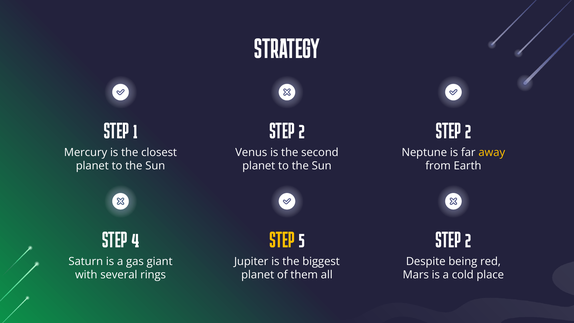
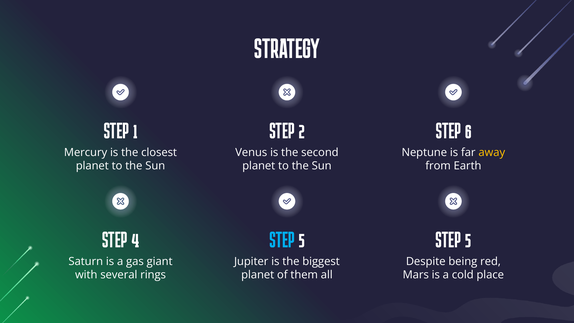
2 STEP 2: 2 -> 6
STEP at (282, 240) colour: yellow -> light blue
2 at (468, 240): 2 -> 5
